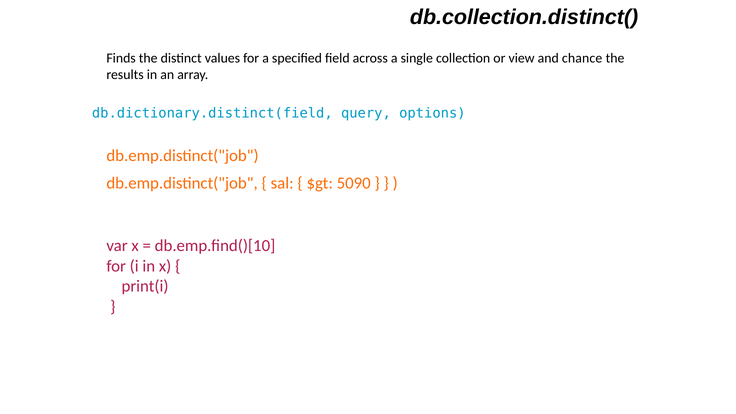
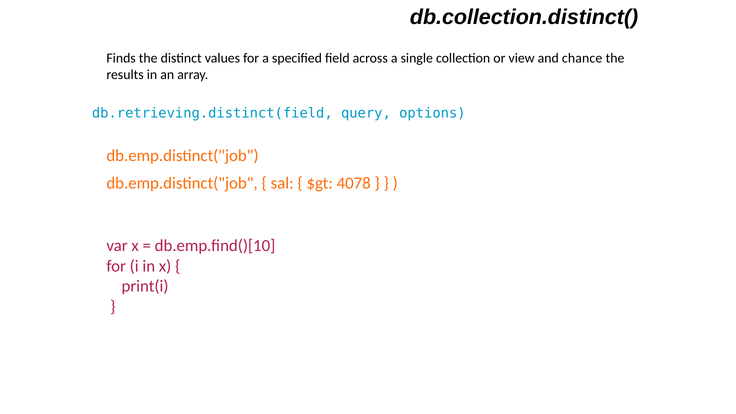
db.dictionary.distinct(field: db.dictionary.distinct(field -> db.retrieving.distinct(field
5090: 5090 -> 4078
